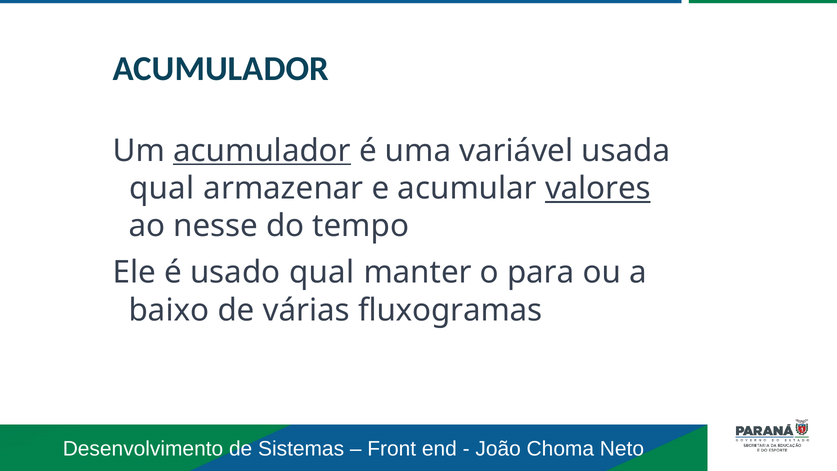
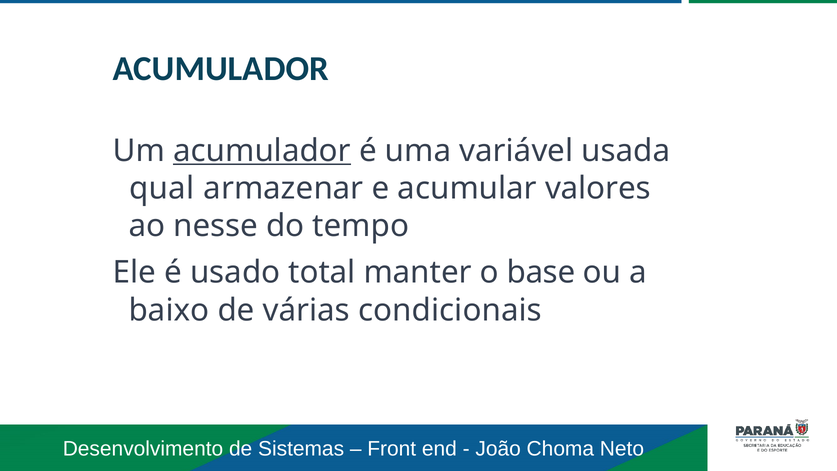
valores underline: present -> none
usado qual: qual -> total
para: para -> base
fluxogramas: fluxogramas -> condicionais
